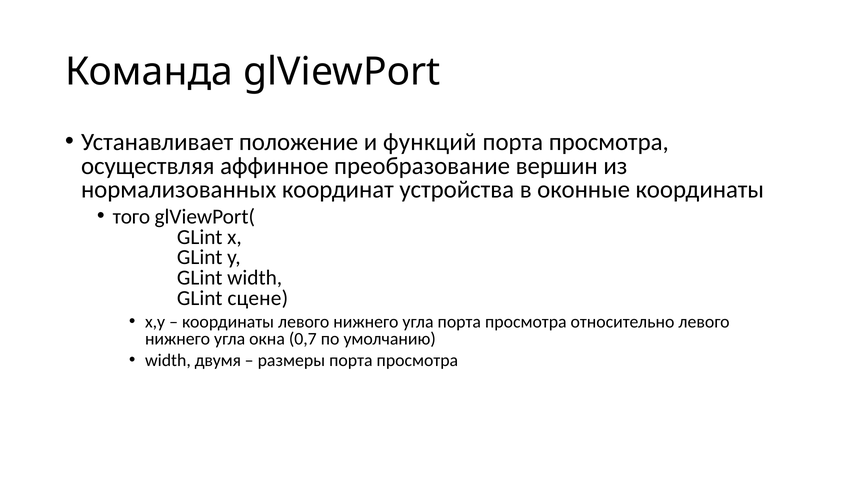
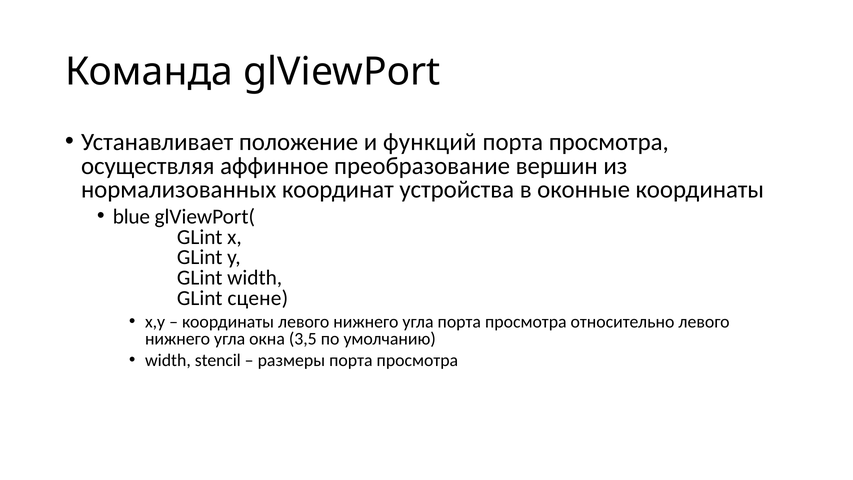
того: того -> blue
0,7: 0,7 -> 3,5
двумя: двумя -> stencil
